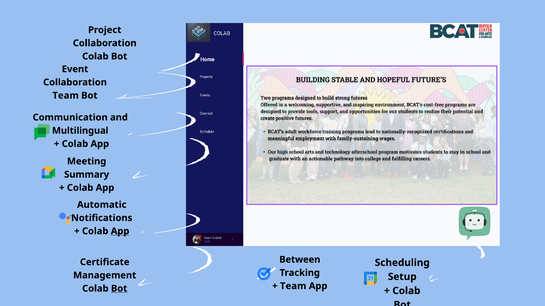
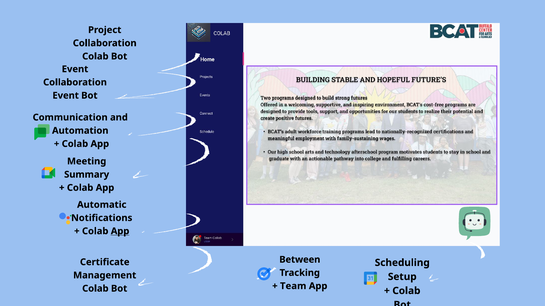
Team at (66, 96): Team -> Event
Multilingual: Multilingual -> Automation
Bot at (119, 289) underline: present -> none
